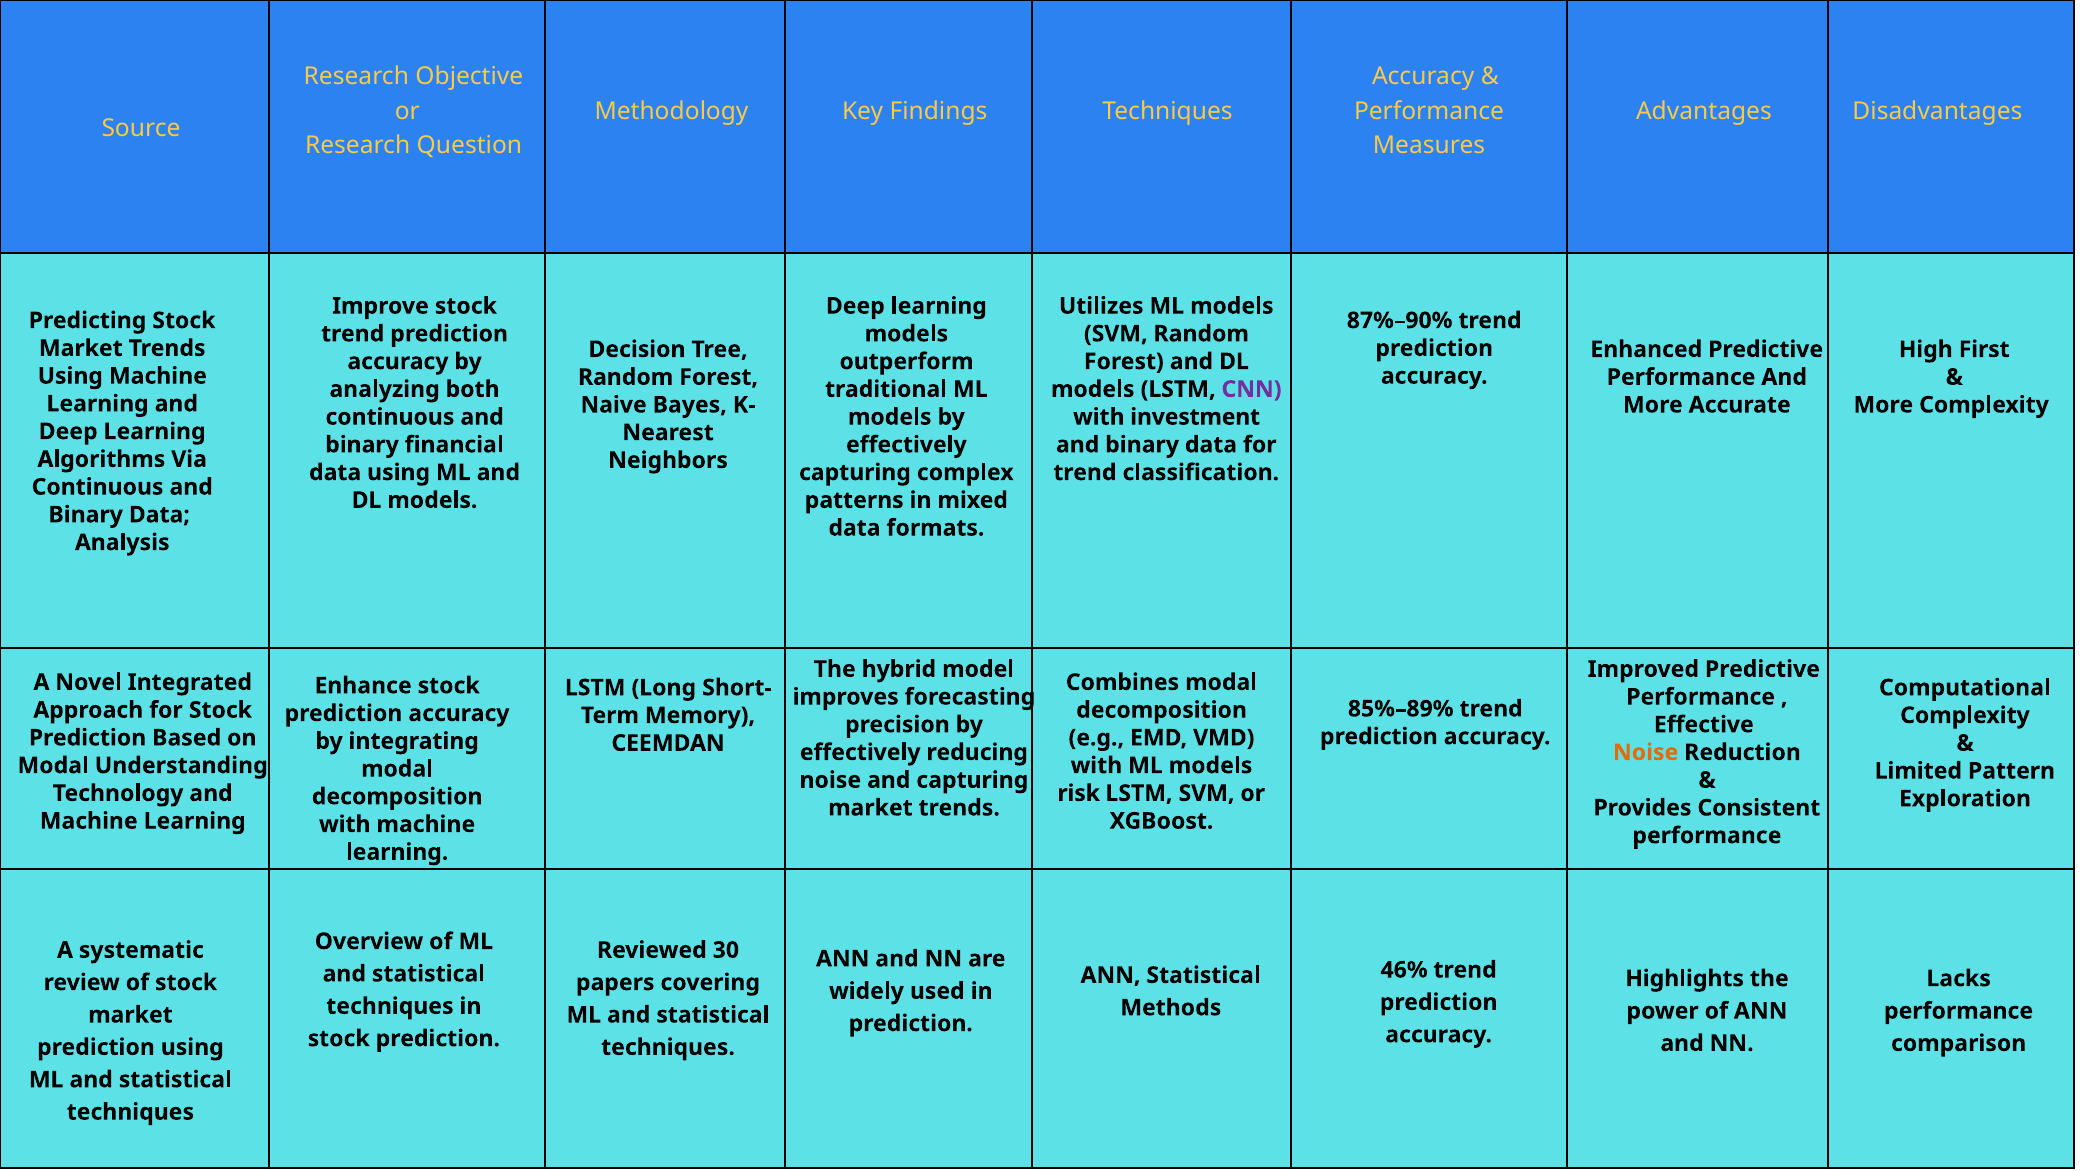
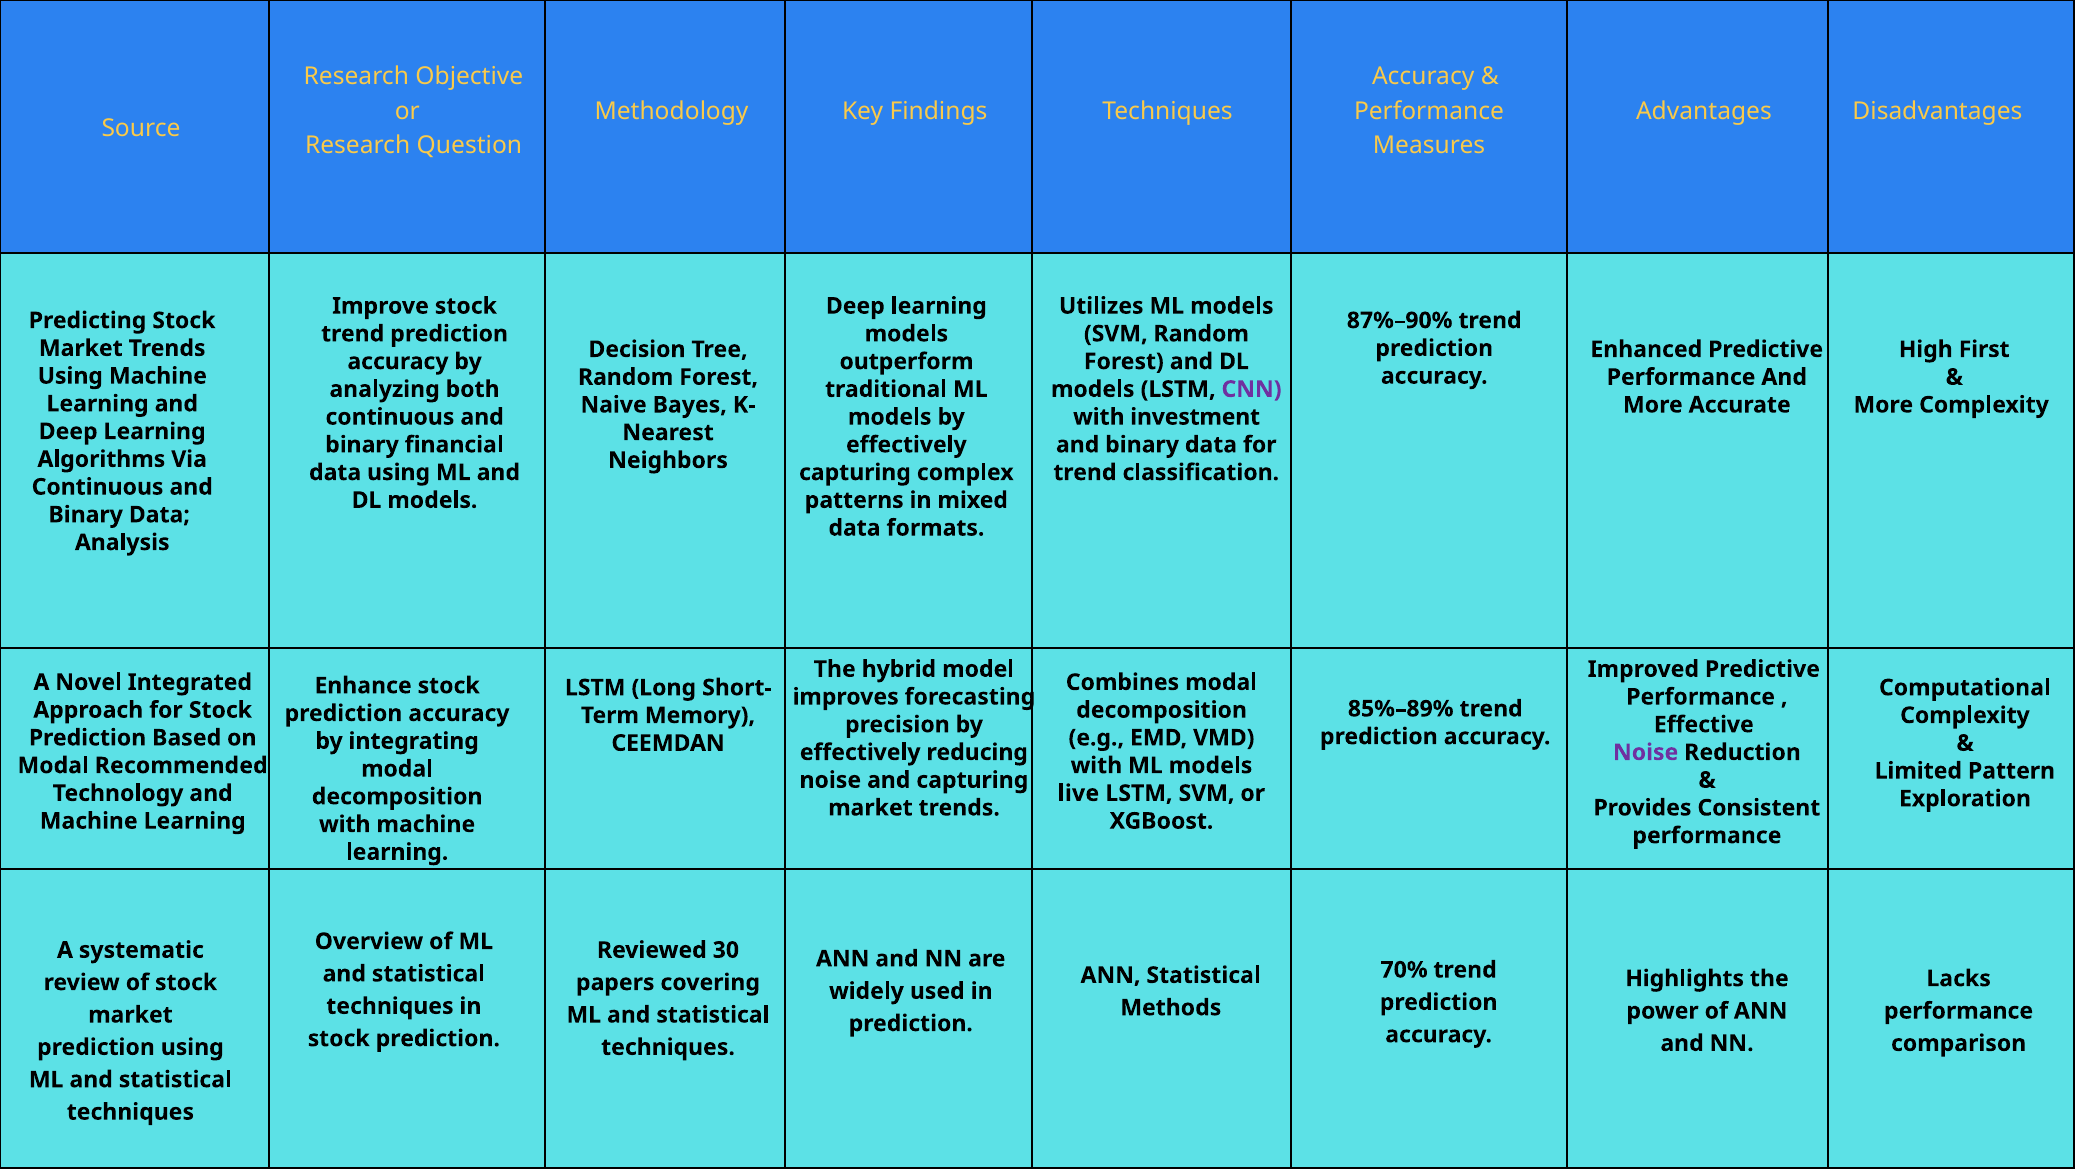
Noise at (1646, 752) colour: orange -> purple
Understanding: Understanding -> Recommended
risk: risk -> live
46%: 46% -> 70%
